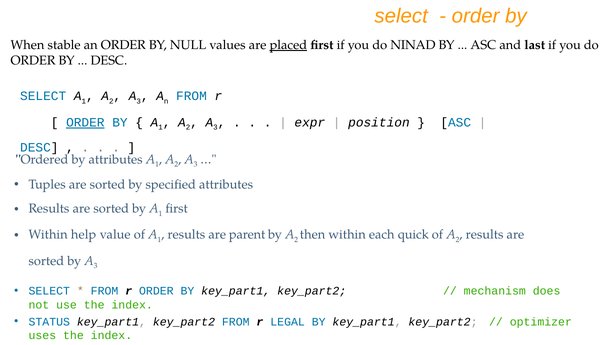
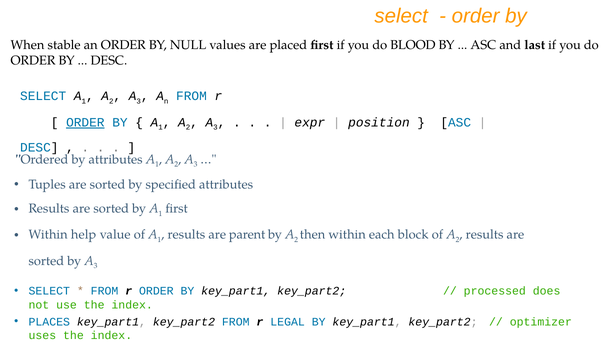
placed underline: present -> none
NINAD: NINAD -> BLOOD
quick: quick -> block
mechanism: mechanism -> processed
STATUS: STATUS -> PLACES
